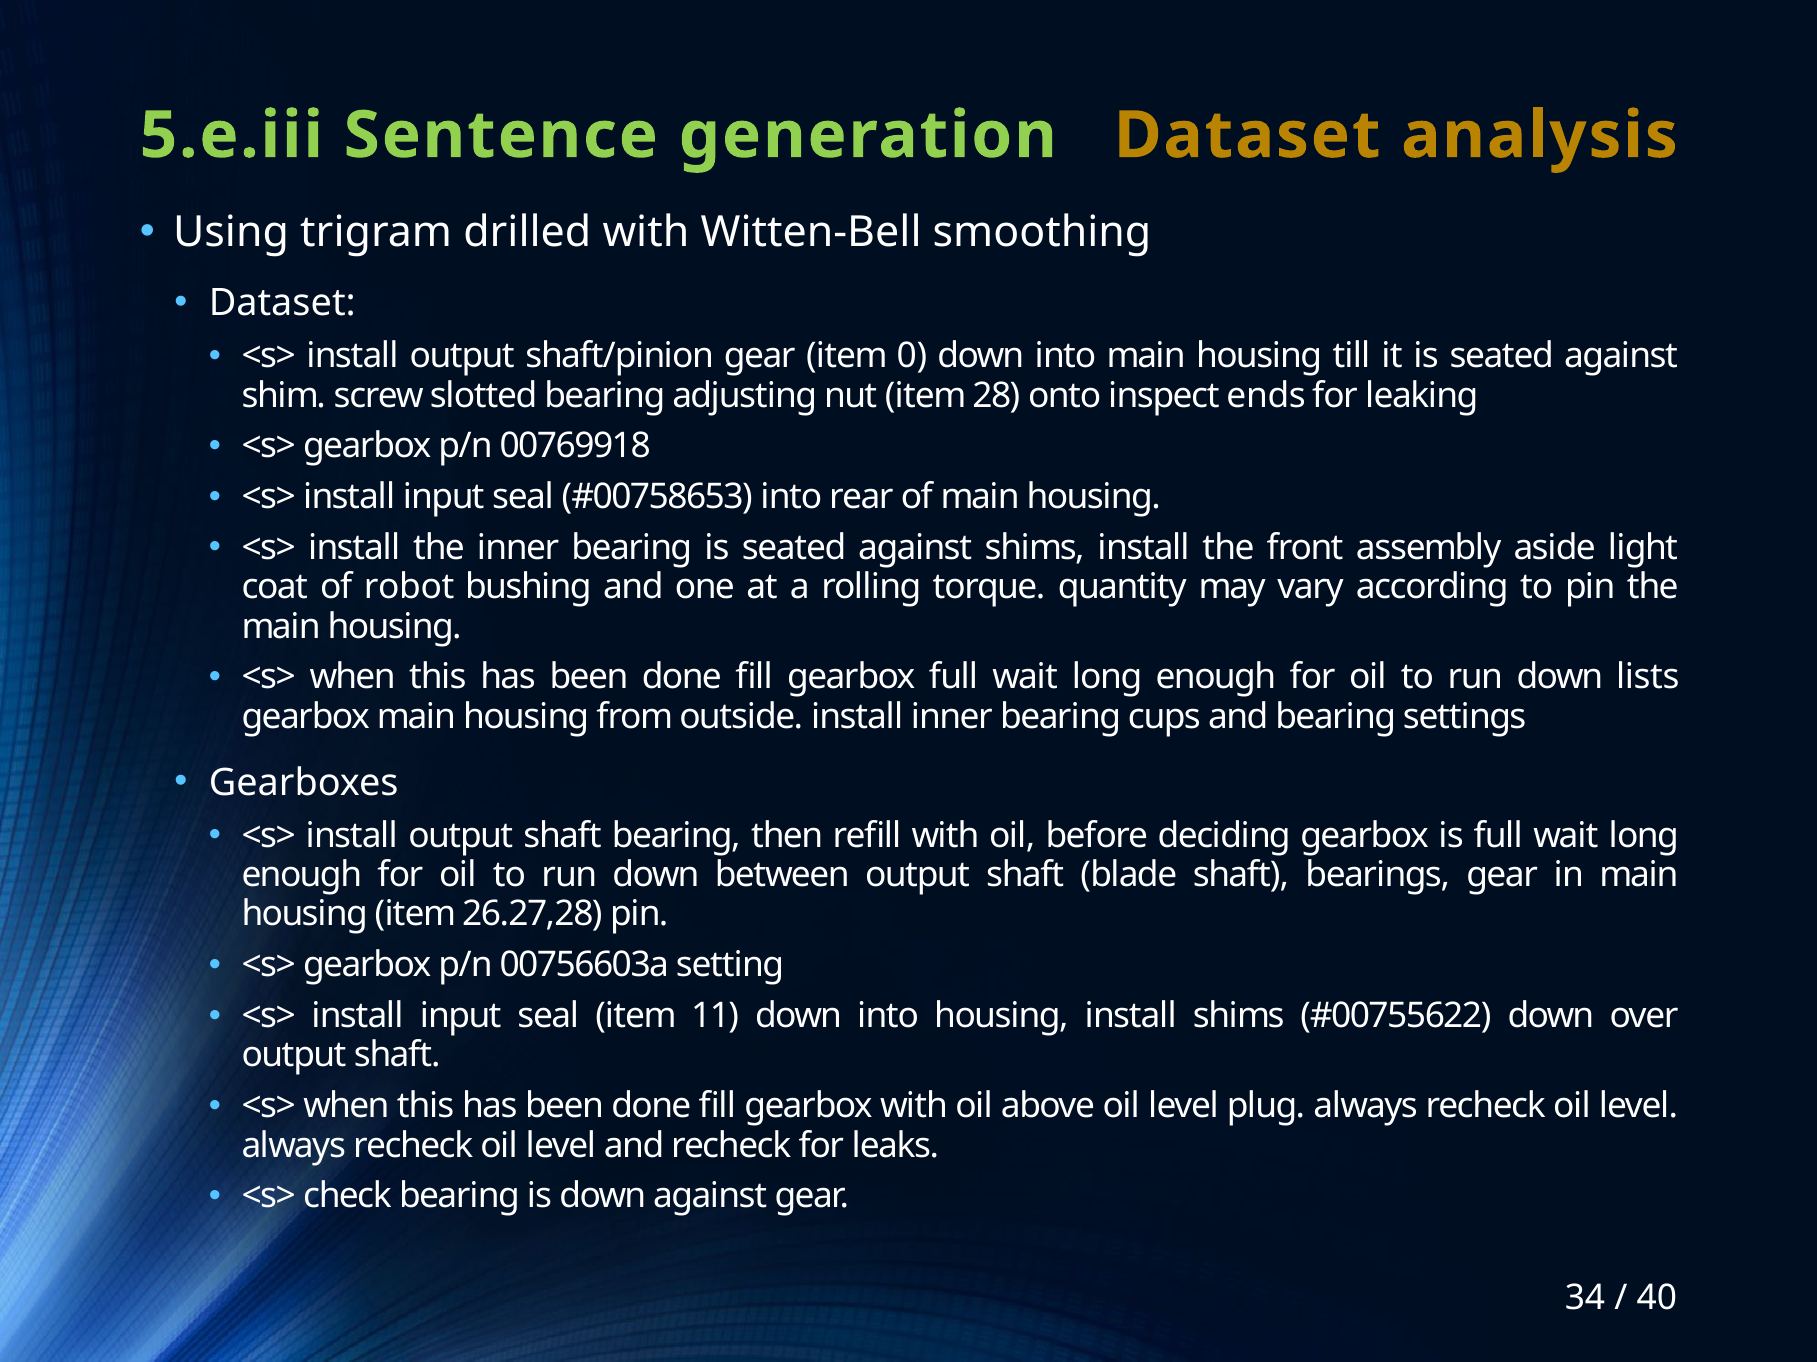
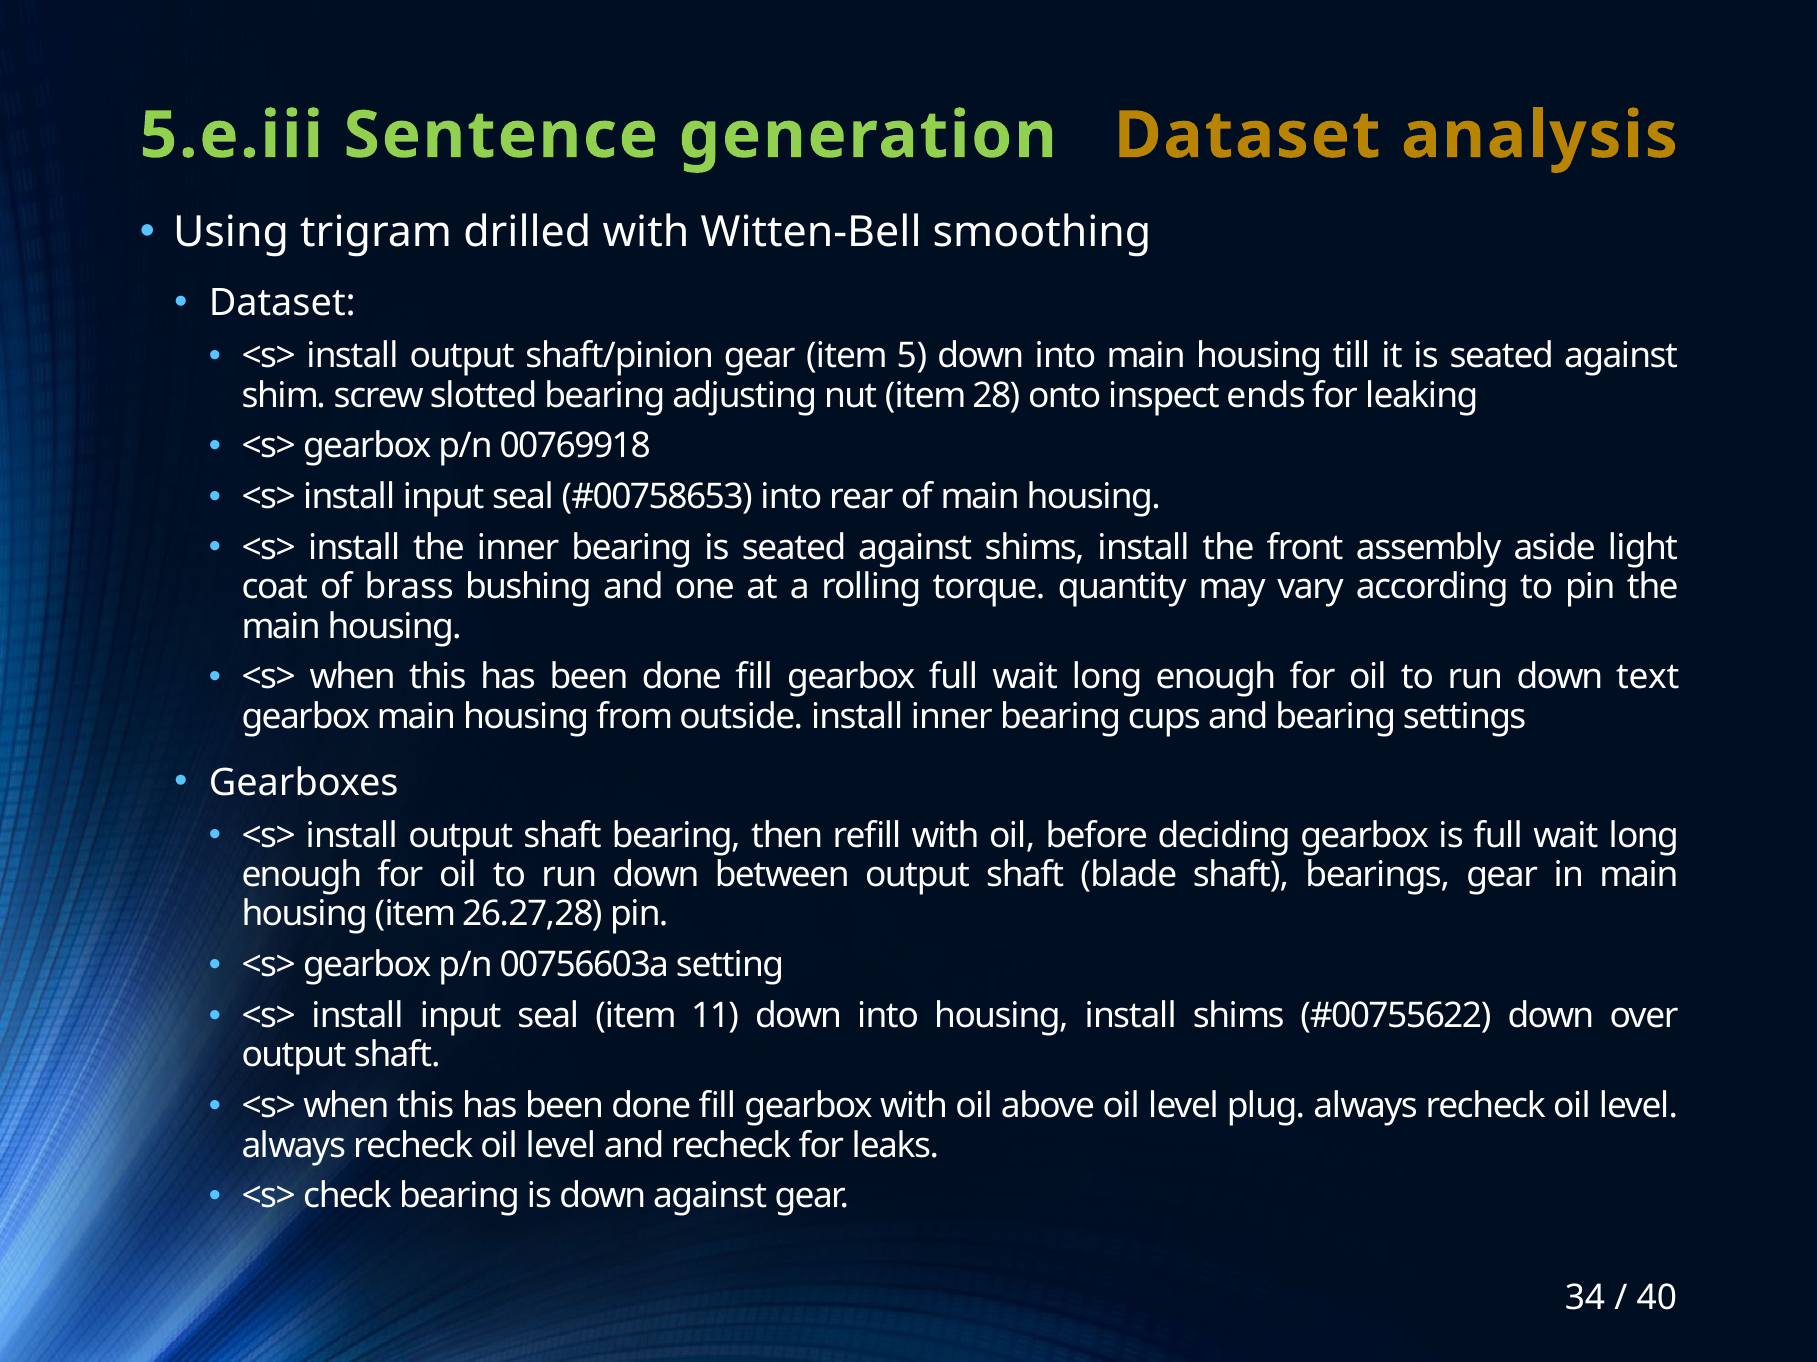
0: 0 -> 5
robot: robot -> brass
lists: lists -> text
